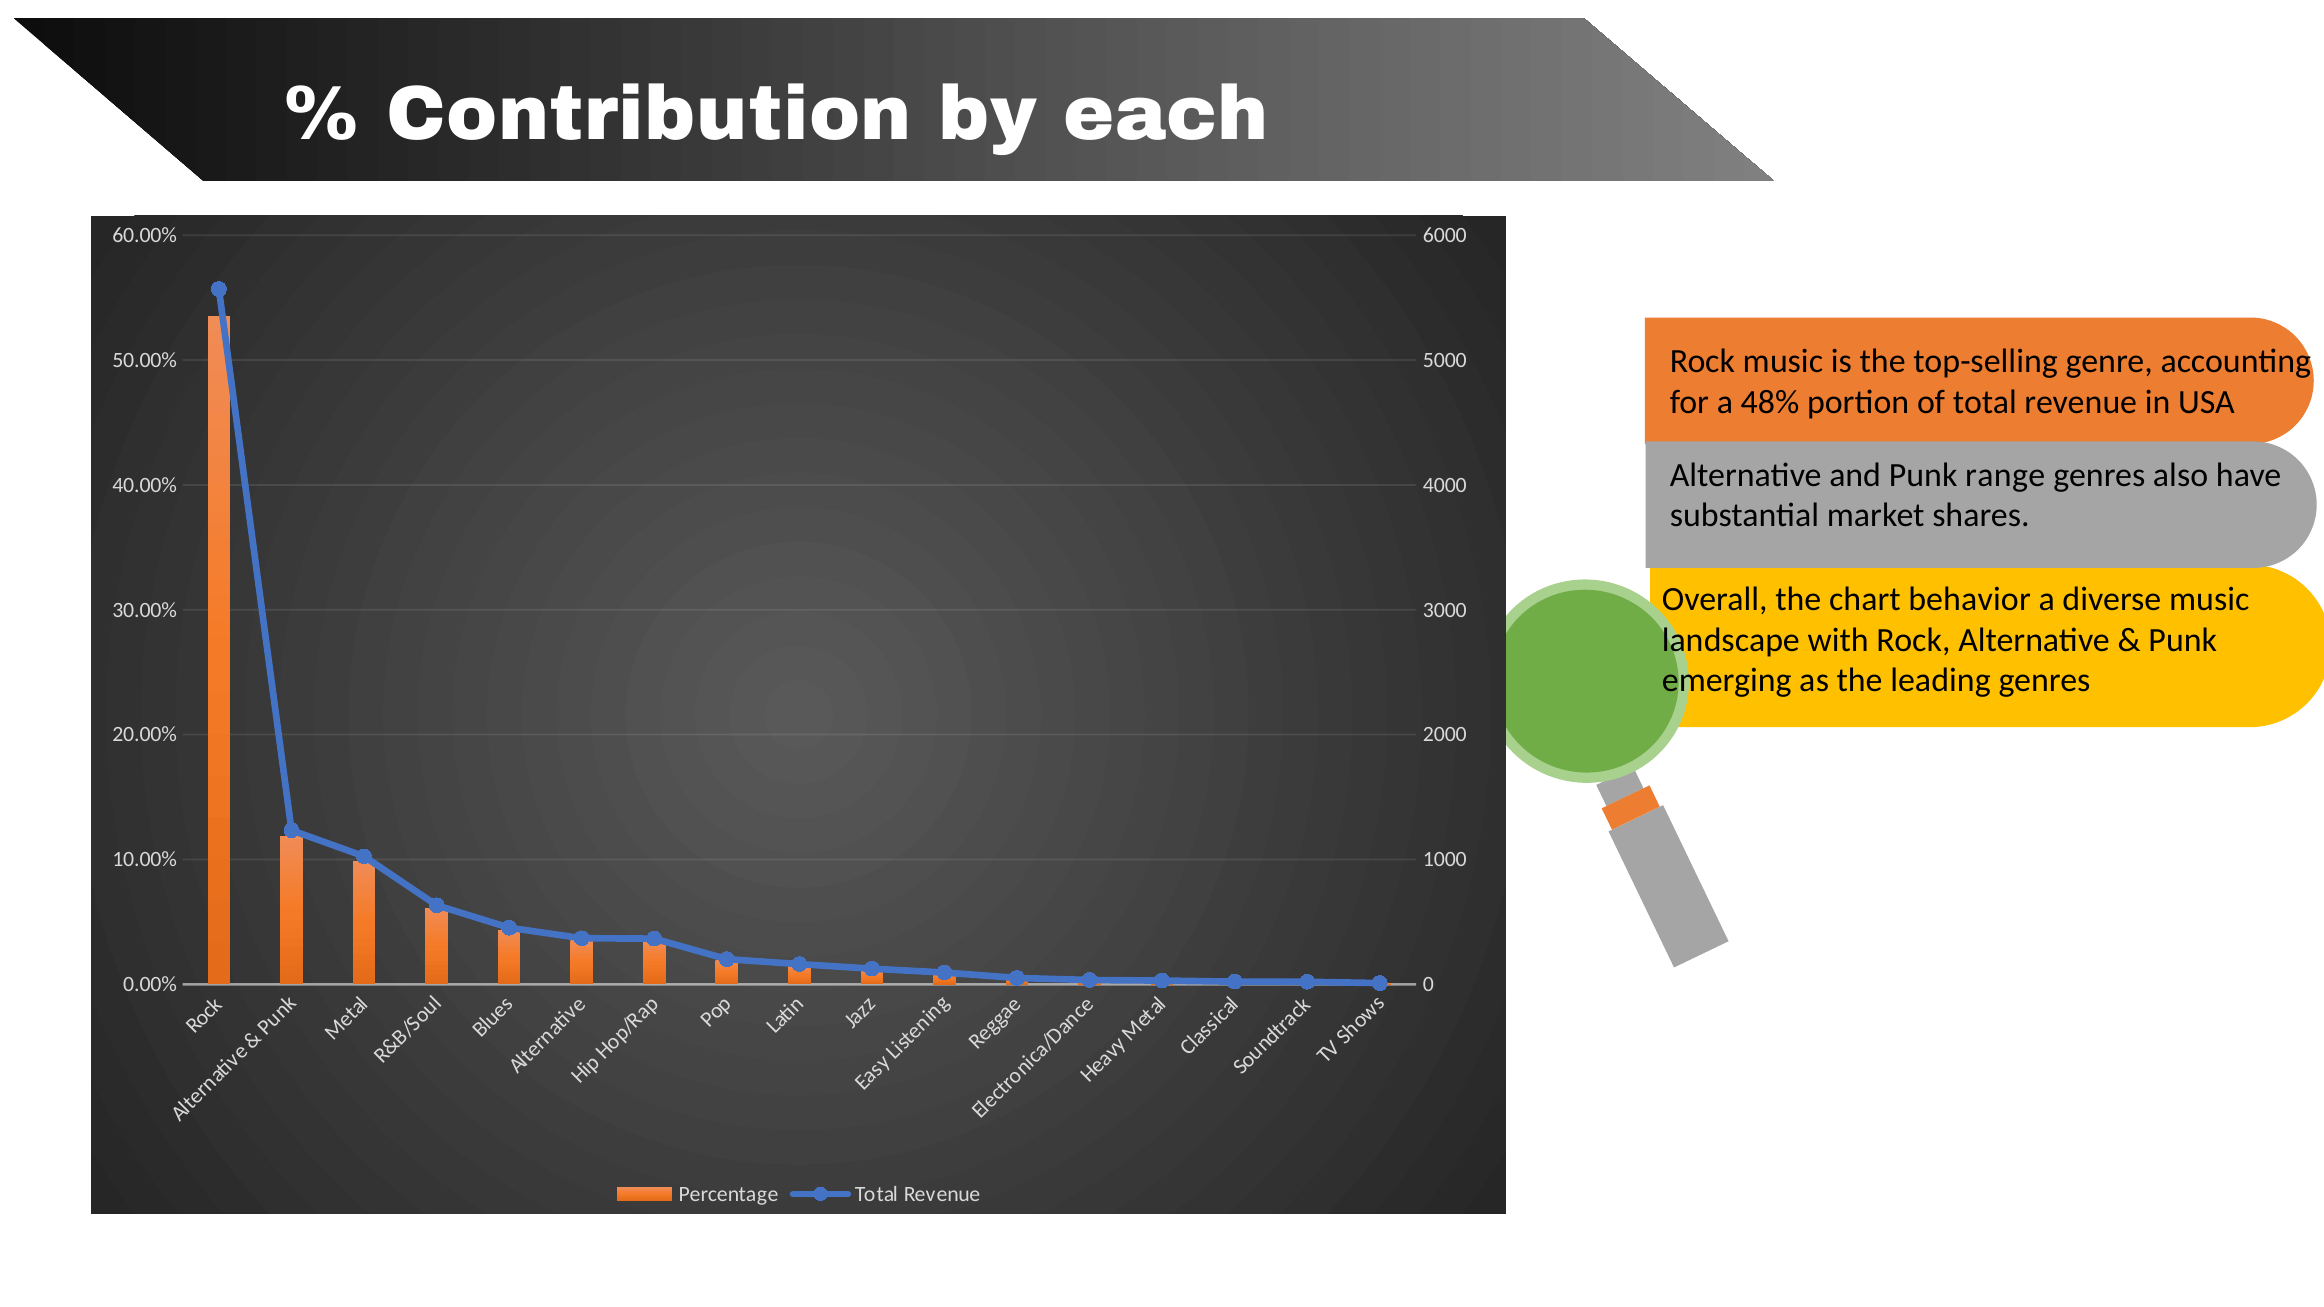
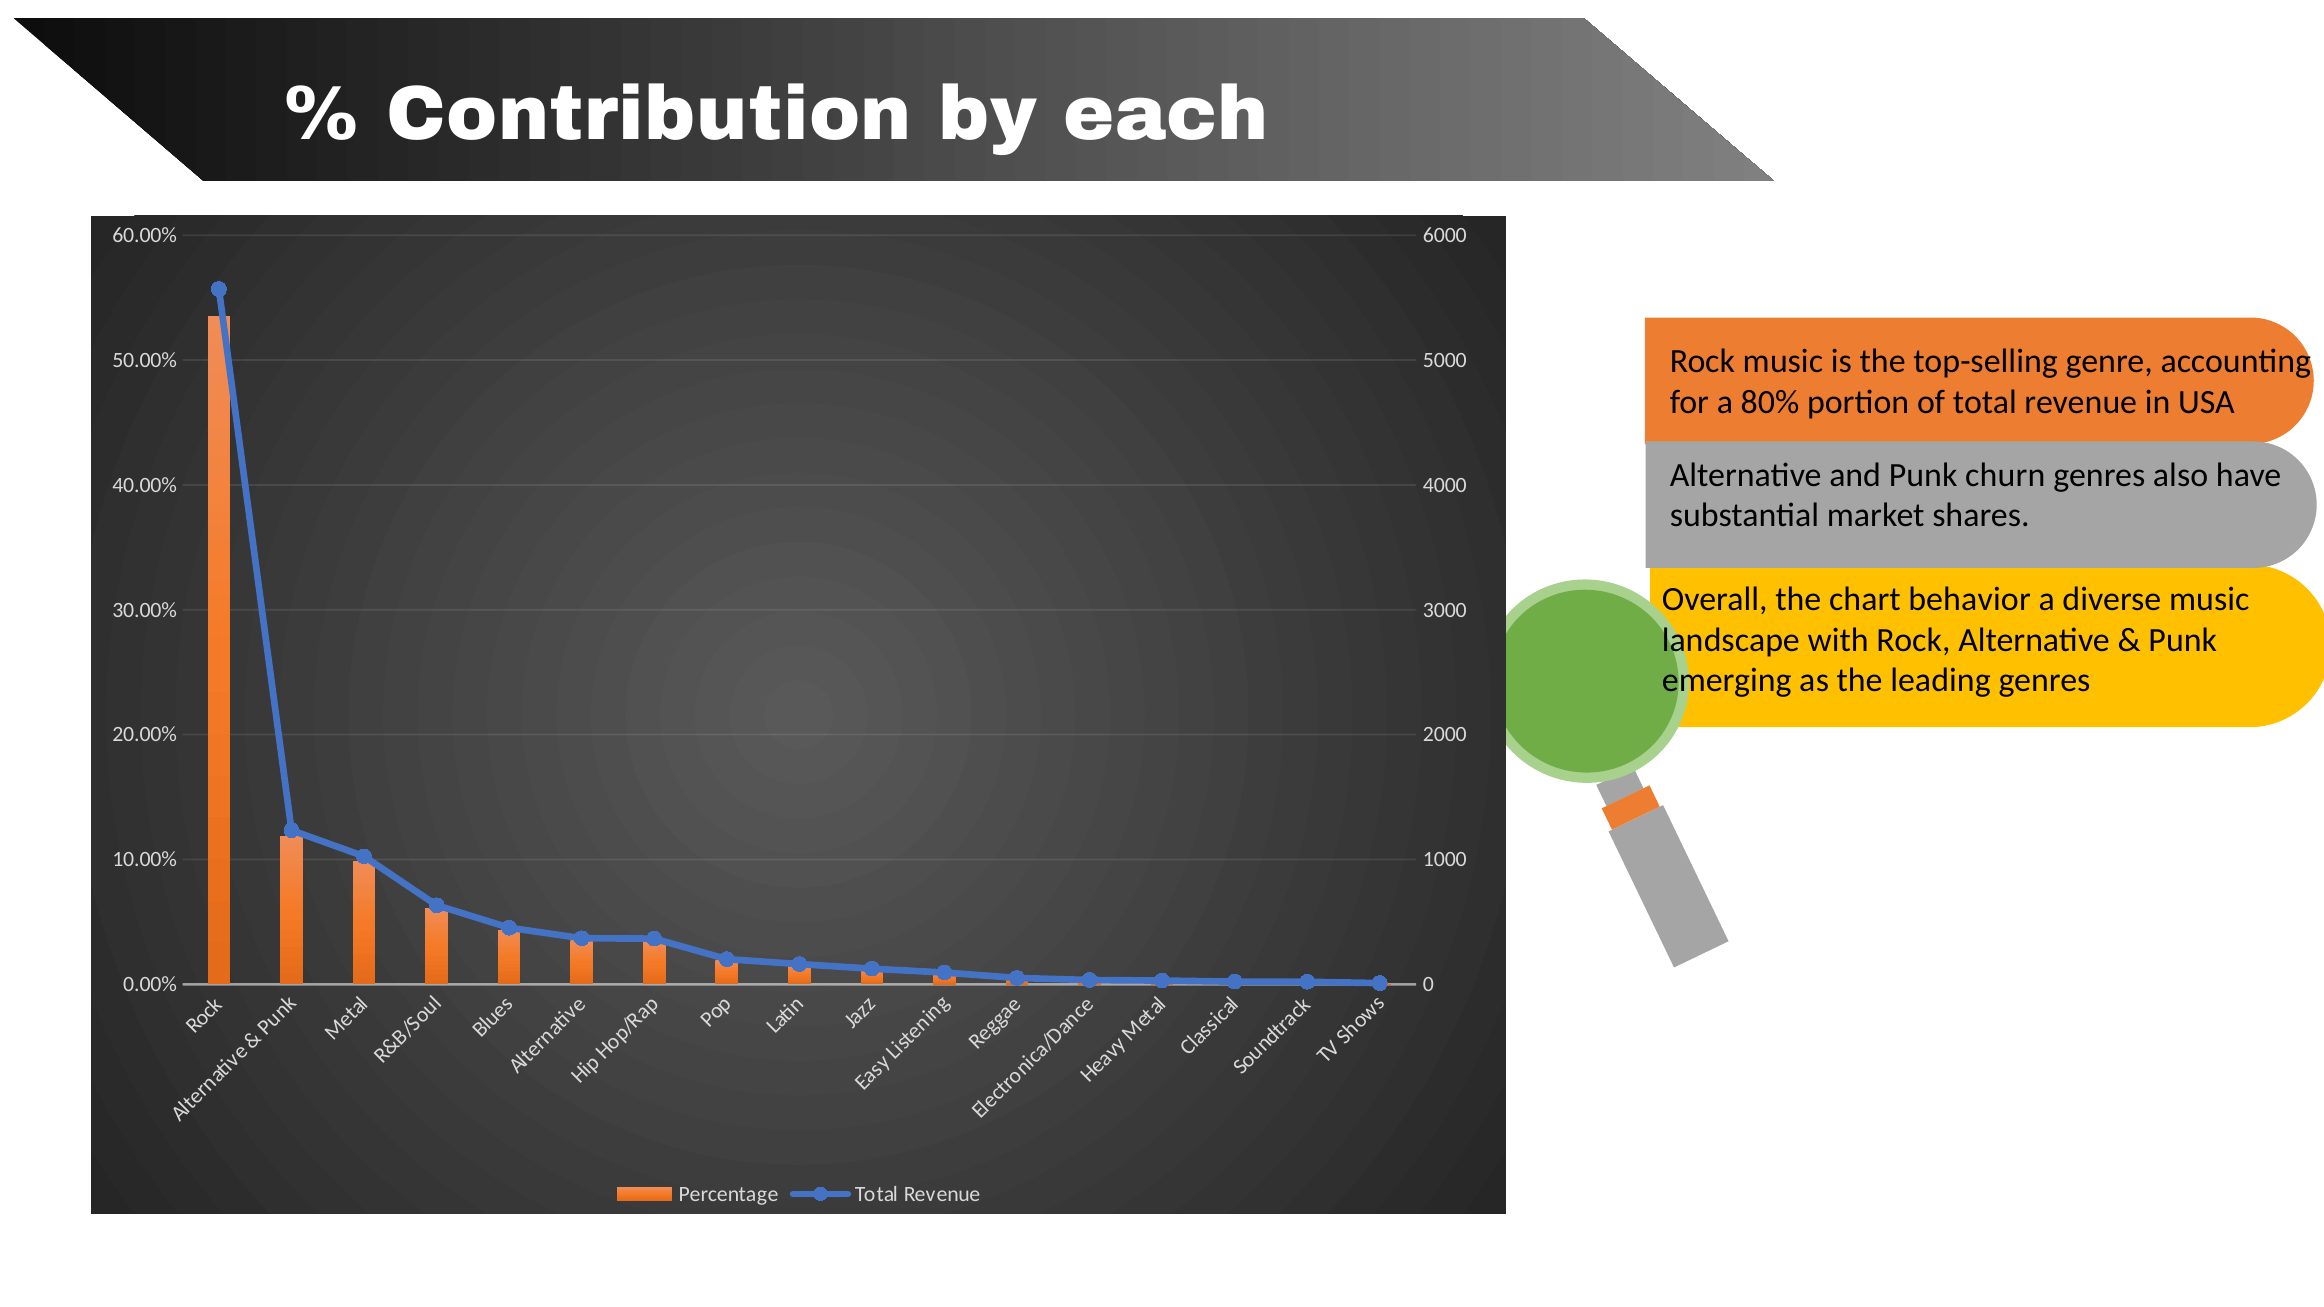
48%: 48% -> 80%
range: range -> churn
